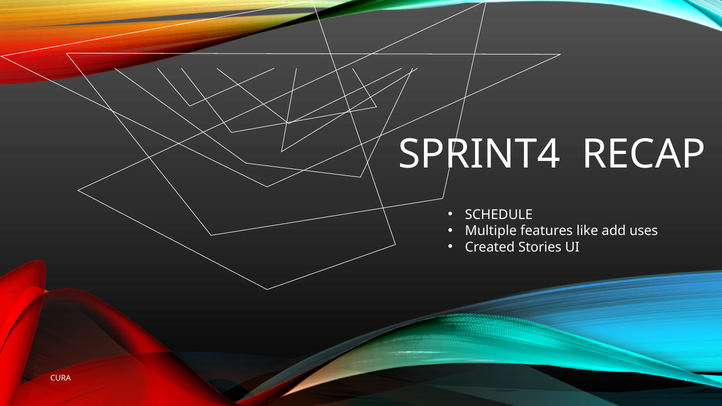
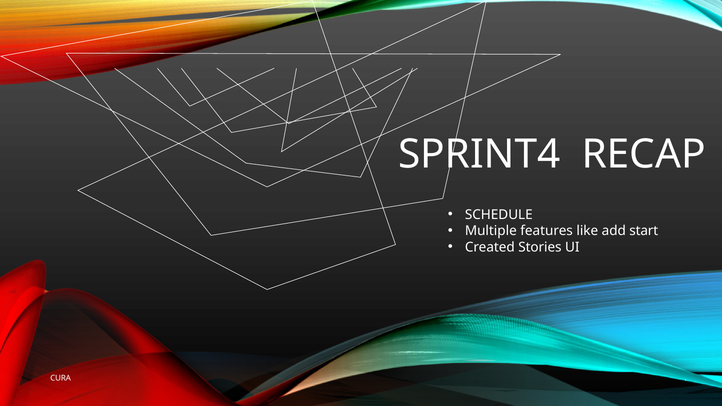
uses: uses -> start
